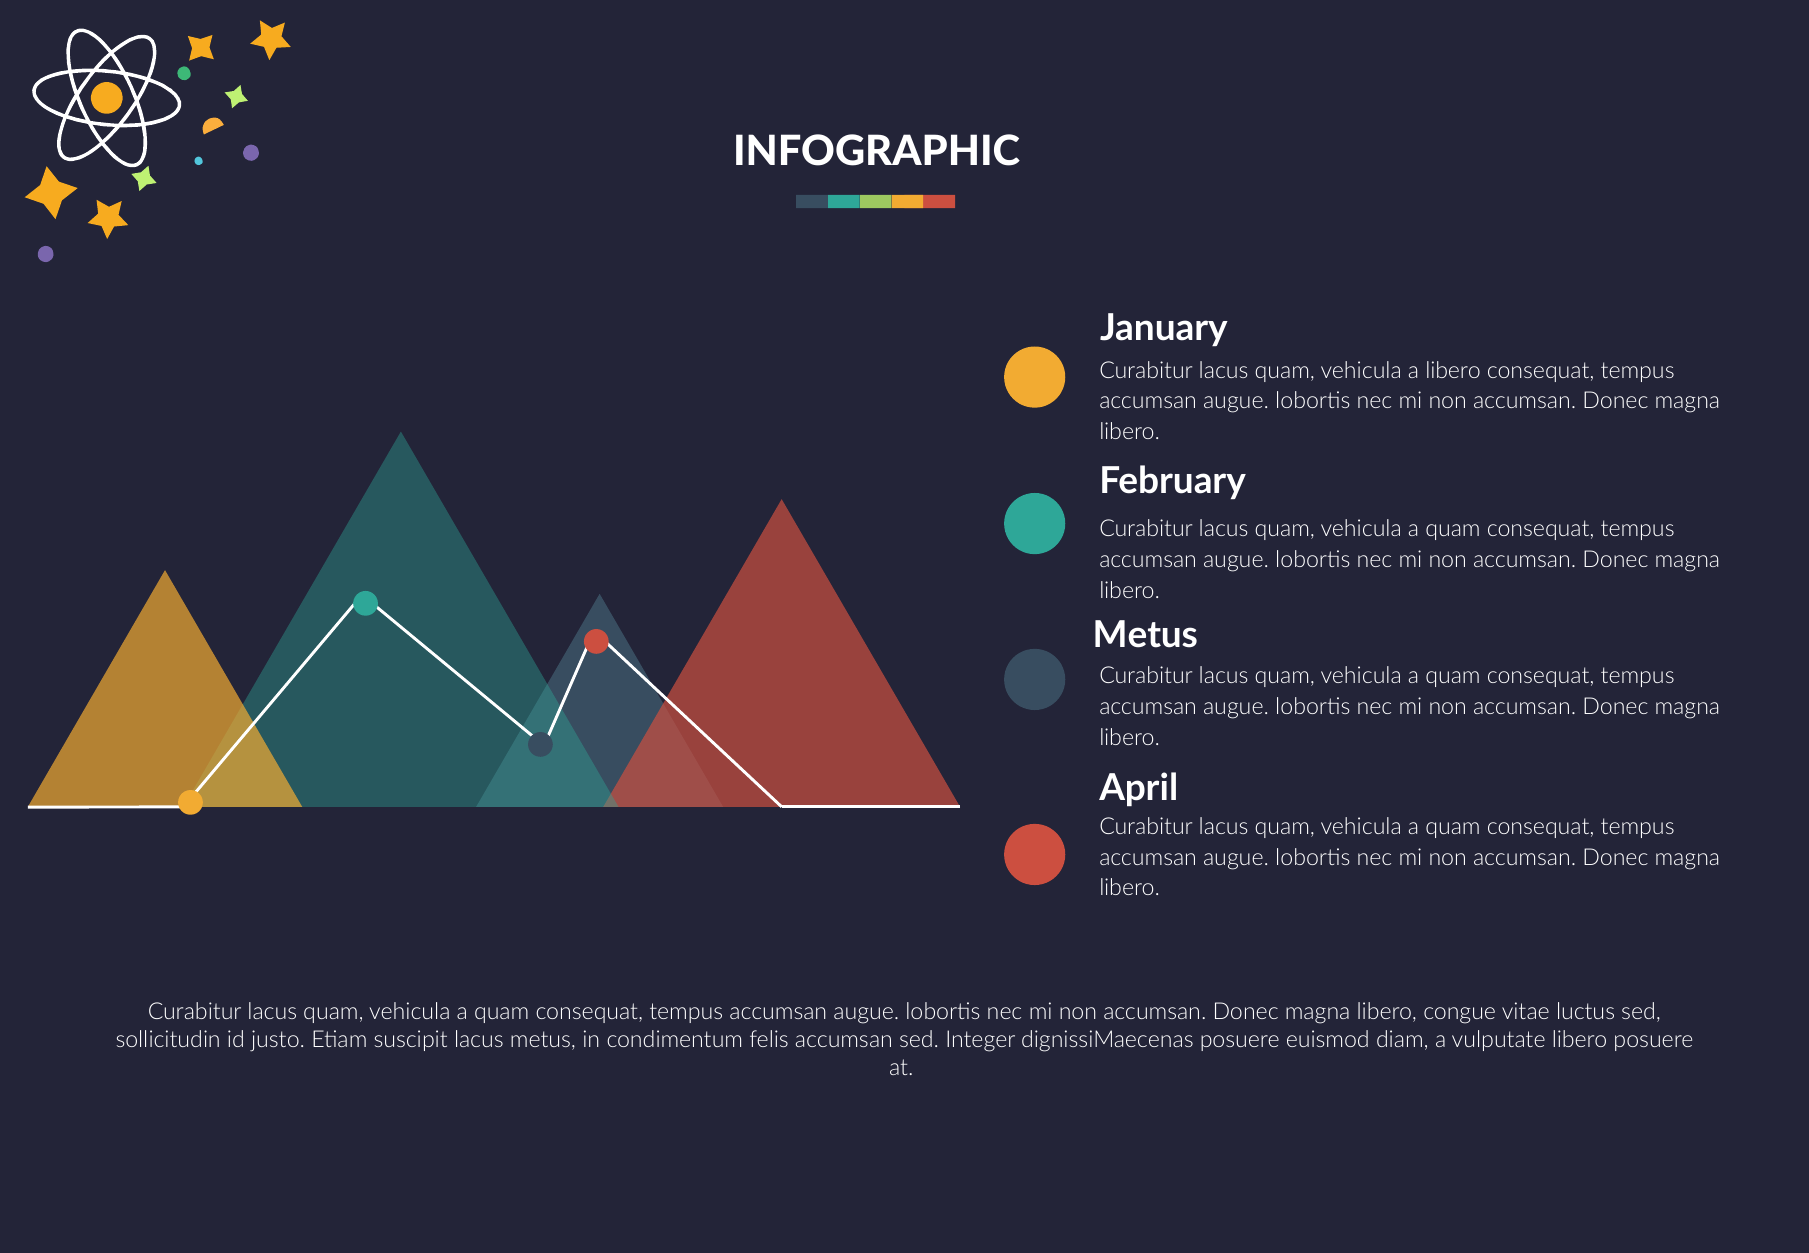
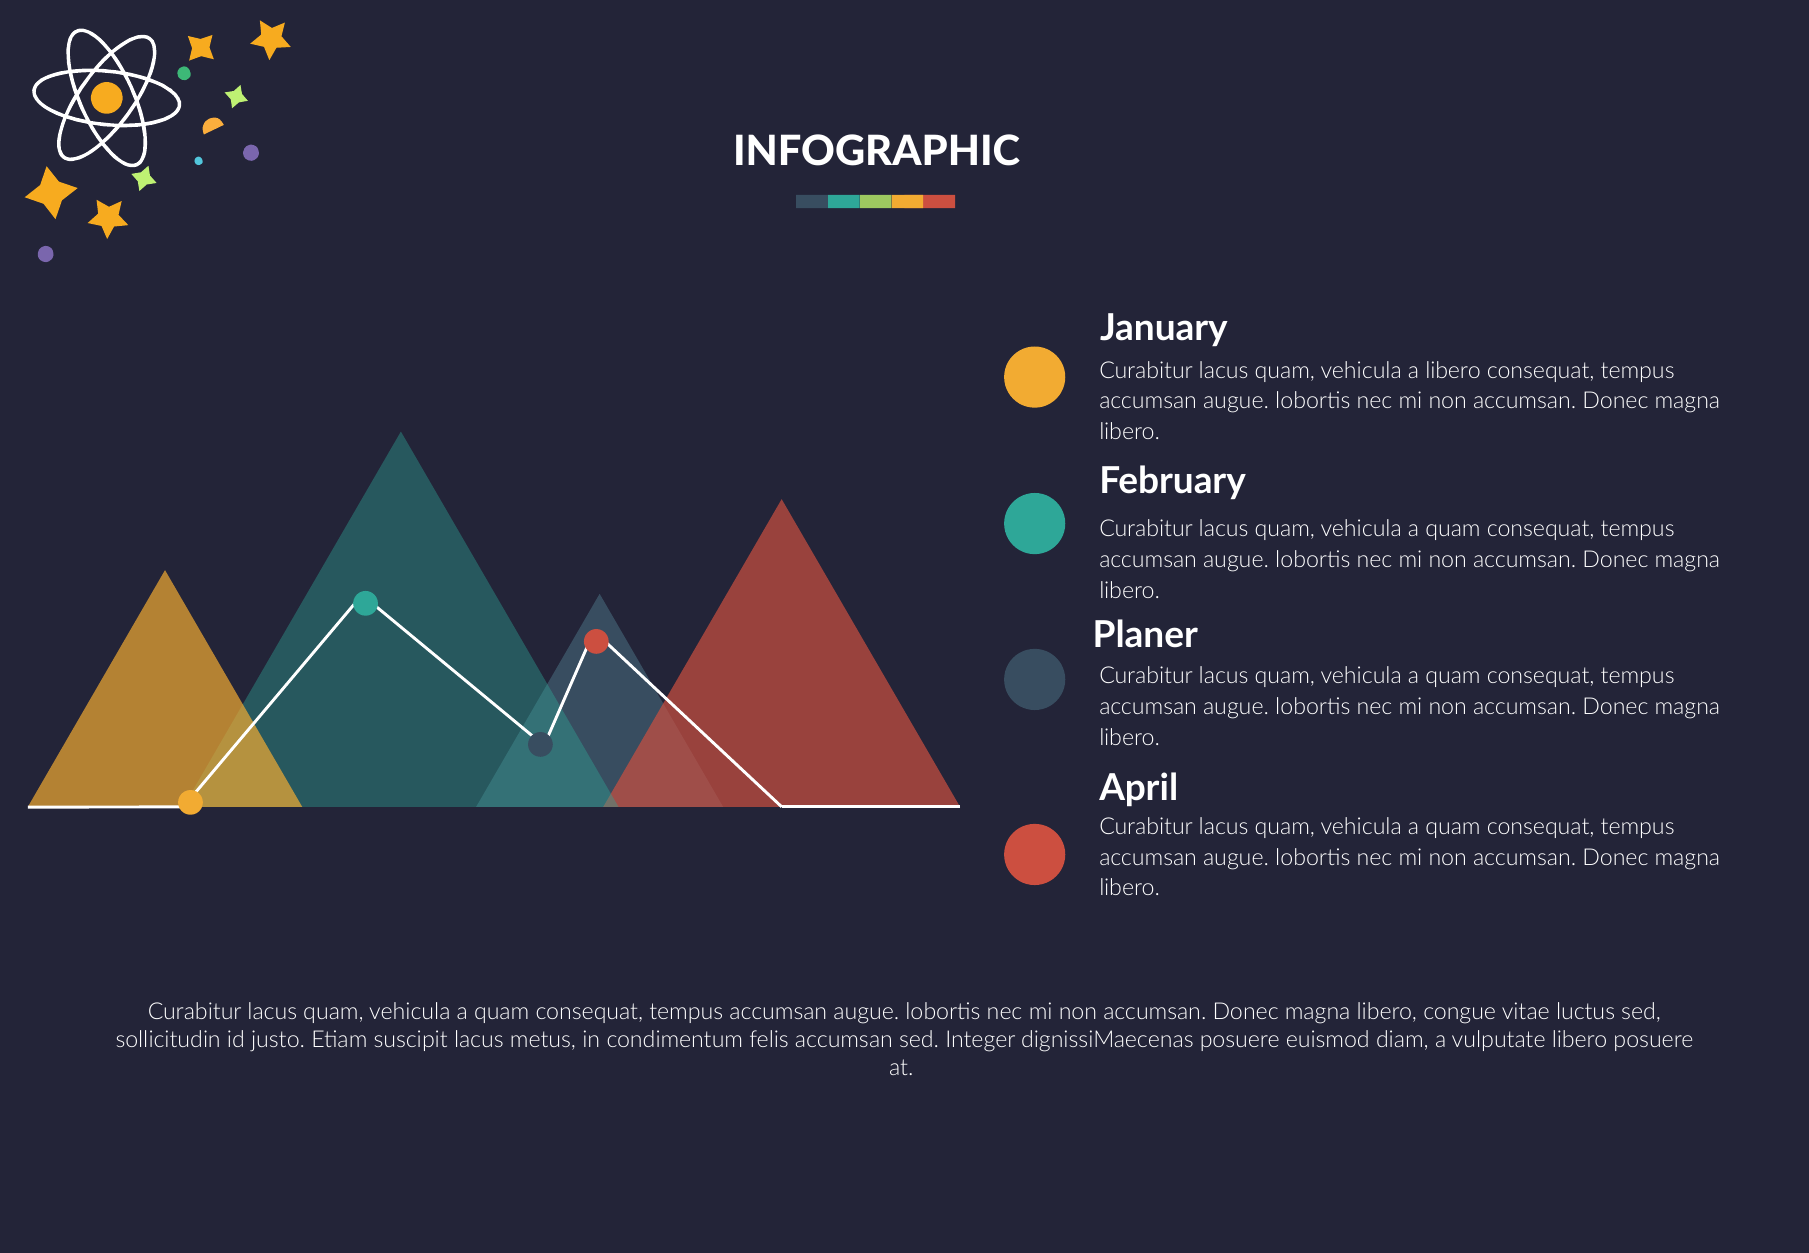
Metus at (1145, 635): Metus -> Planer
